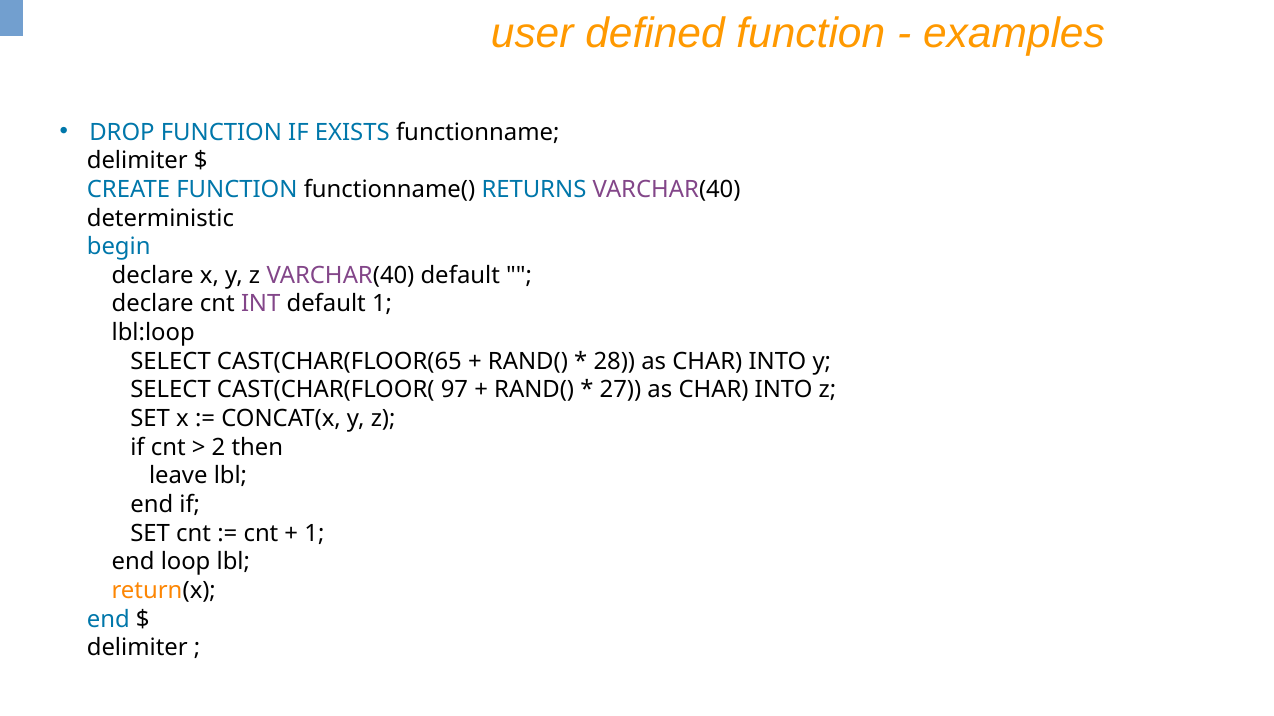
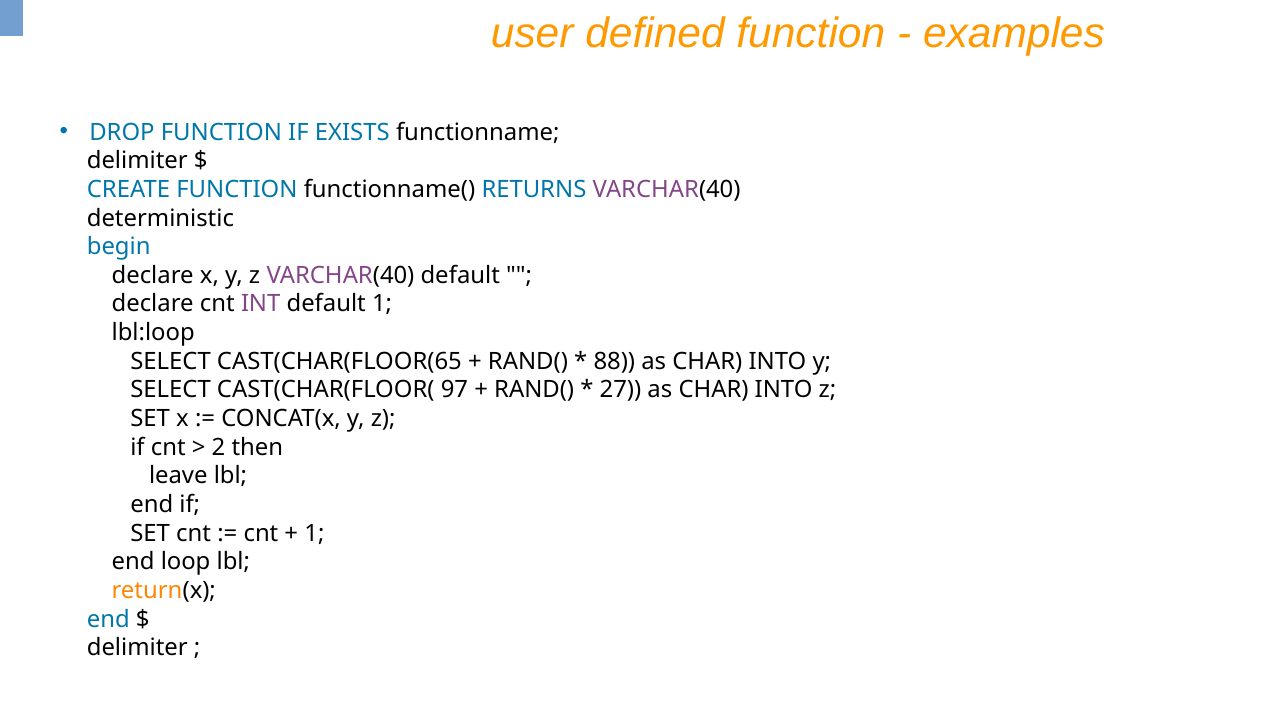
28: 28 -> 88
